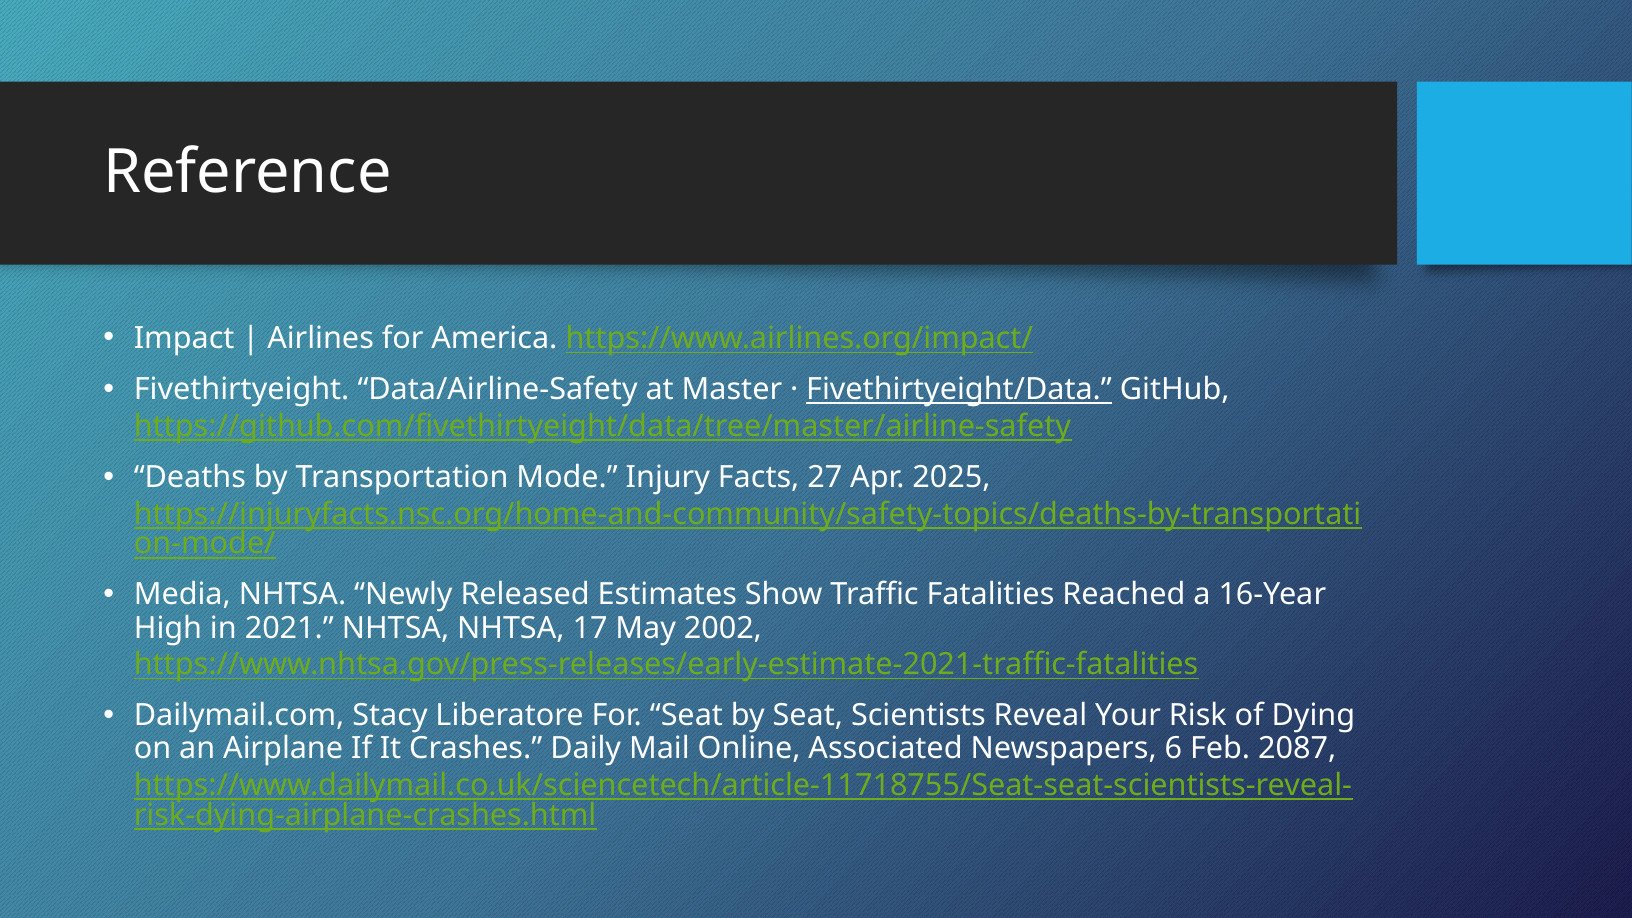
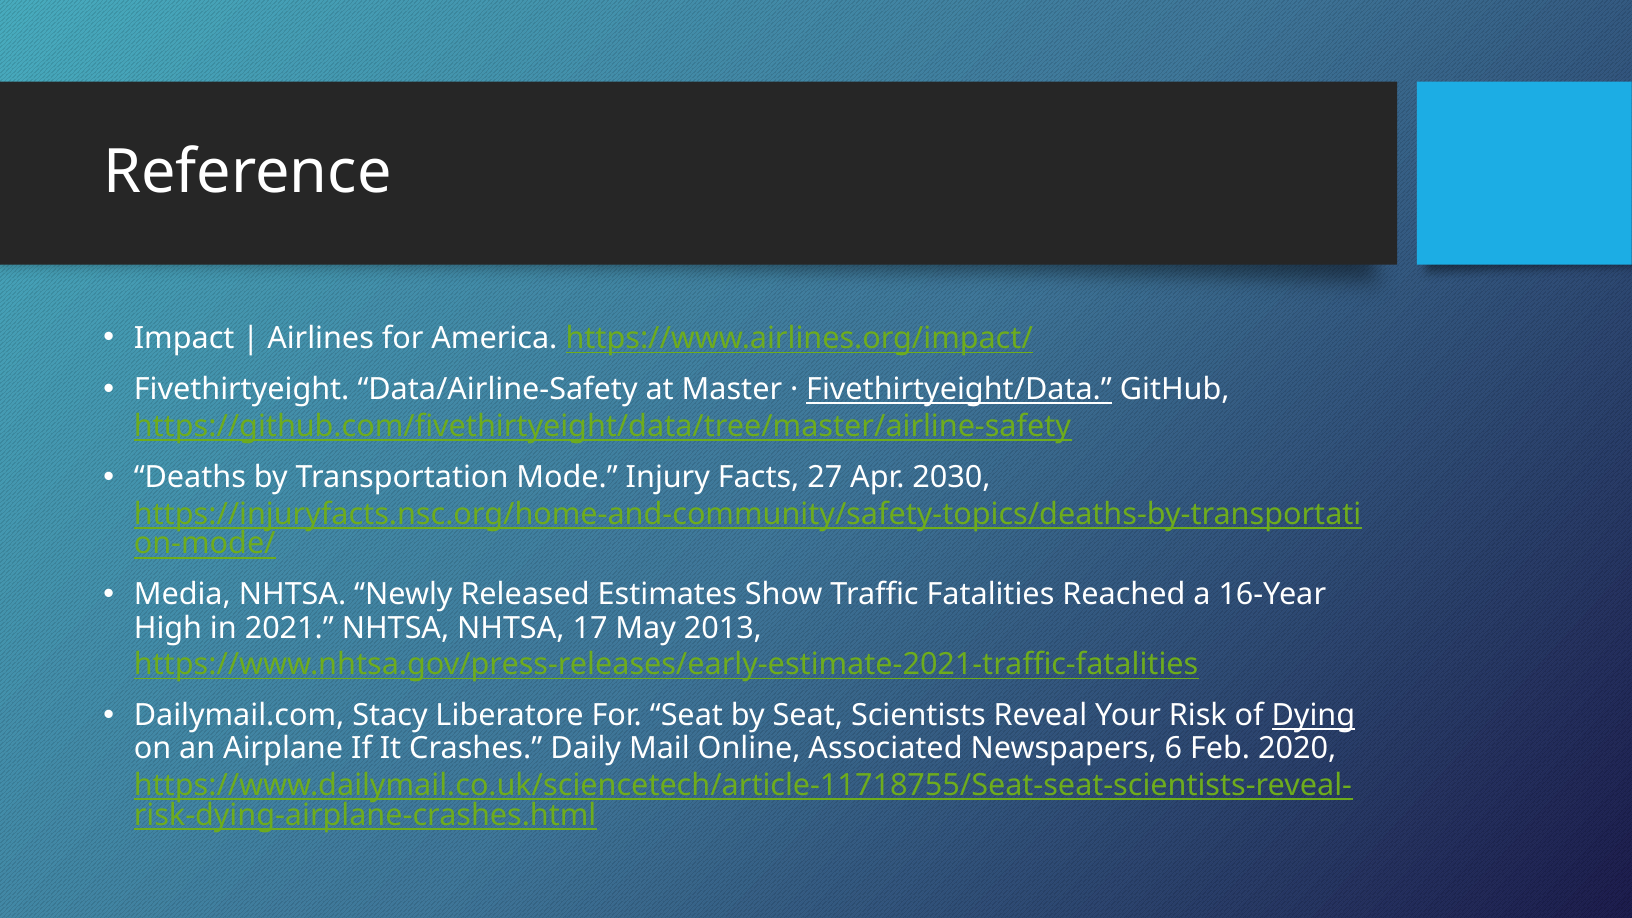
2025: 2025 -> 2030
2002: 2002 -> 2013
Dying underline: none -> present
2087: 2087 -> 2020
